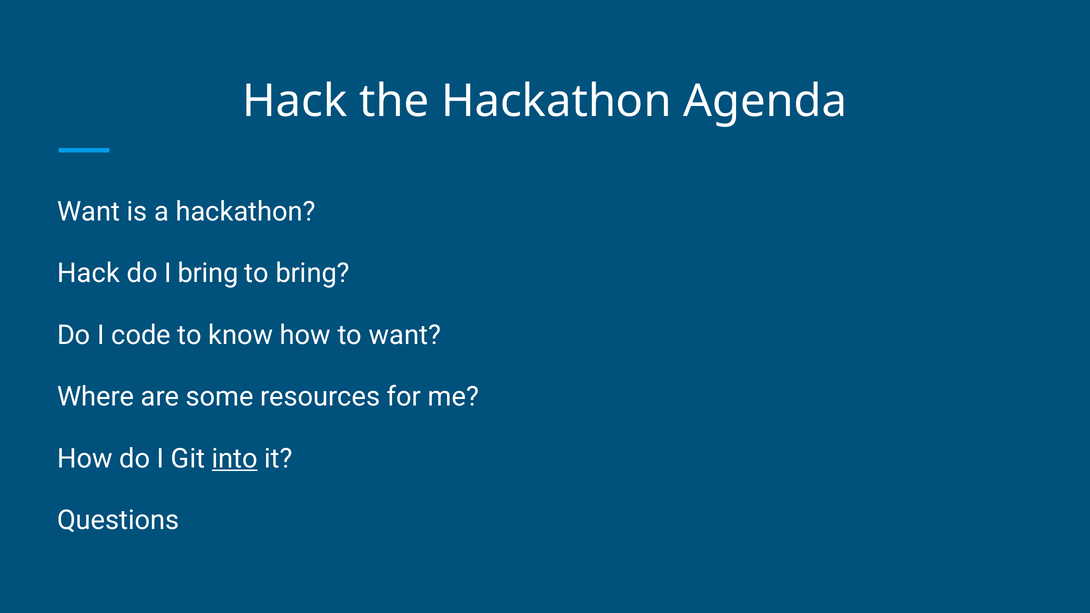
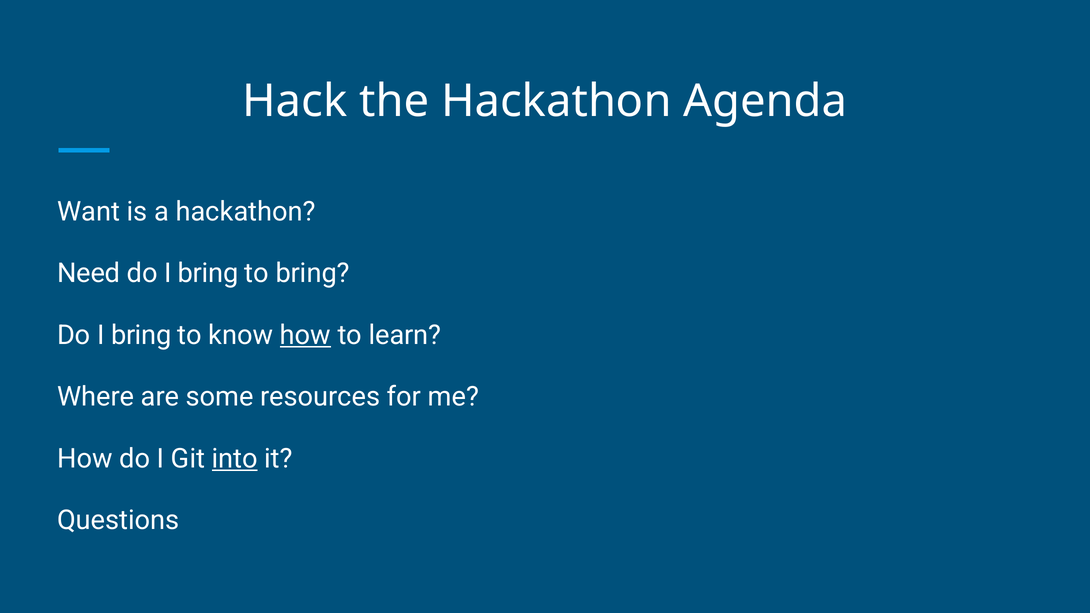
Hack at (88, 273): Hack -> Need
code at (141, 335): code -> bring
how at (305, 335) underline: none -> present
to want: want -> learn
